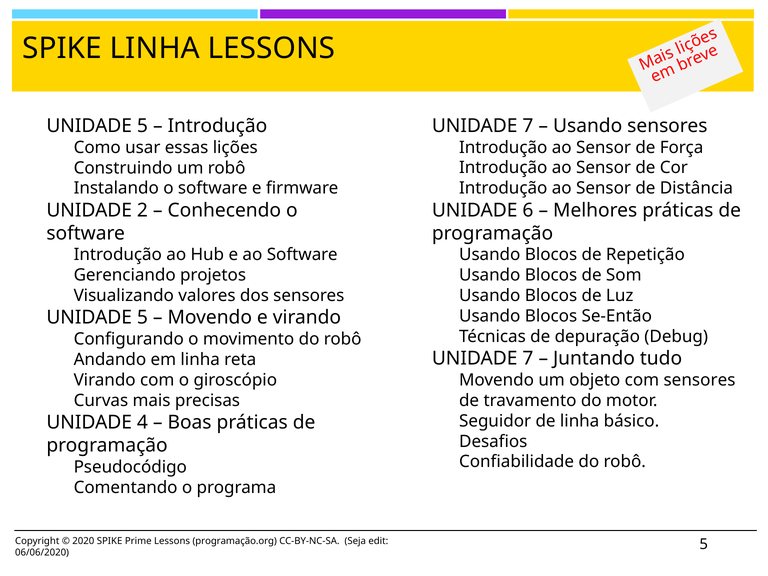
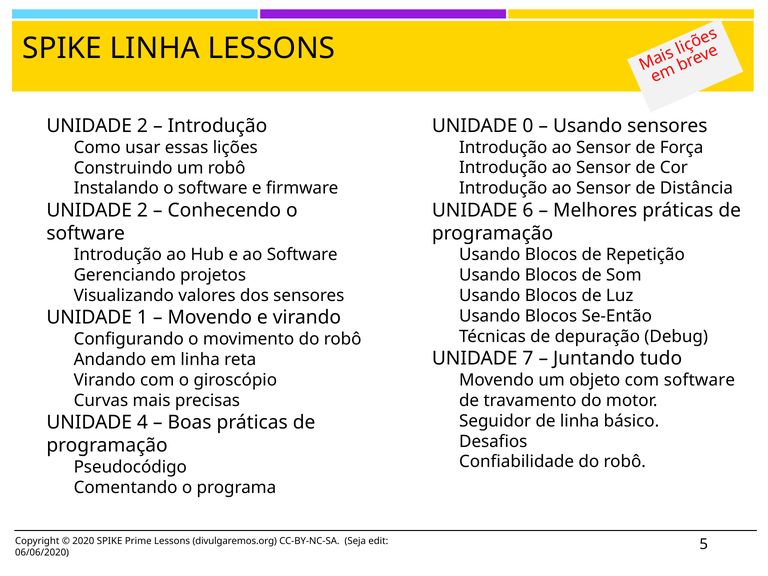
5 at (142, 126): 5 -> 2
7 at (528, 126): 7 -> 0
5 at (142, 318): 5 -> 1
com sensores: sensores -> software
programação.org: programação.org -> divulgaremos.org
